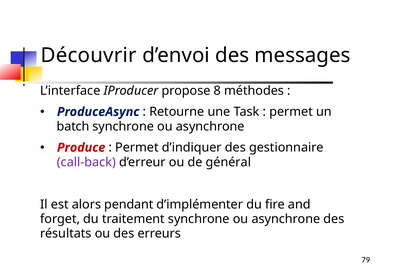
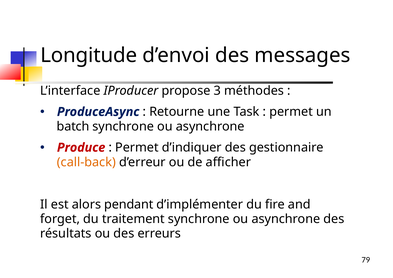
Découvrir: Découvrir -> Longitude
8: 8 -> 3
call-back colour: purple -> orange
général: général -> afficher
